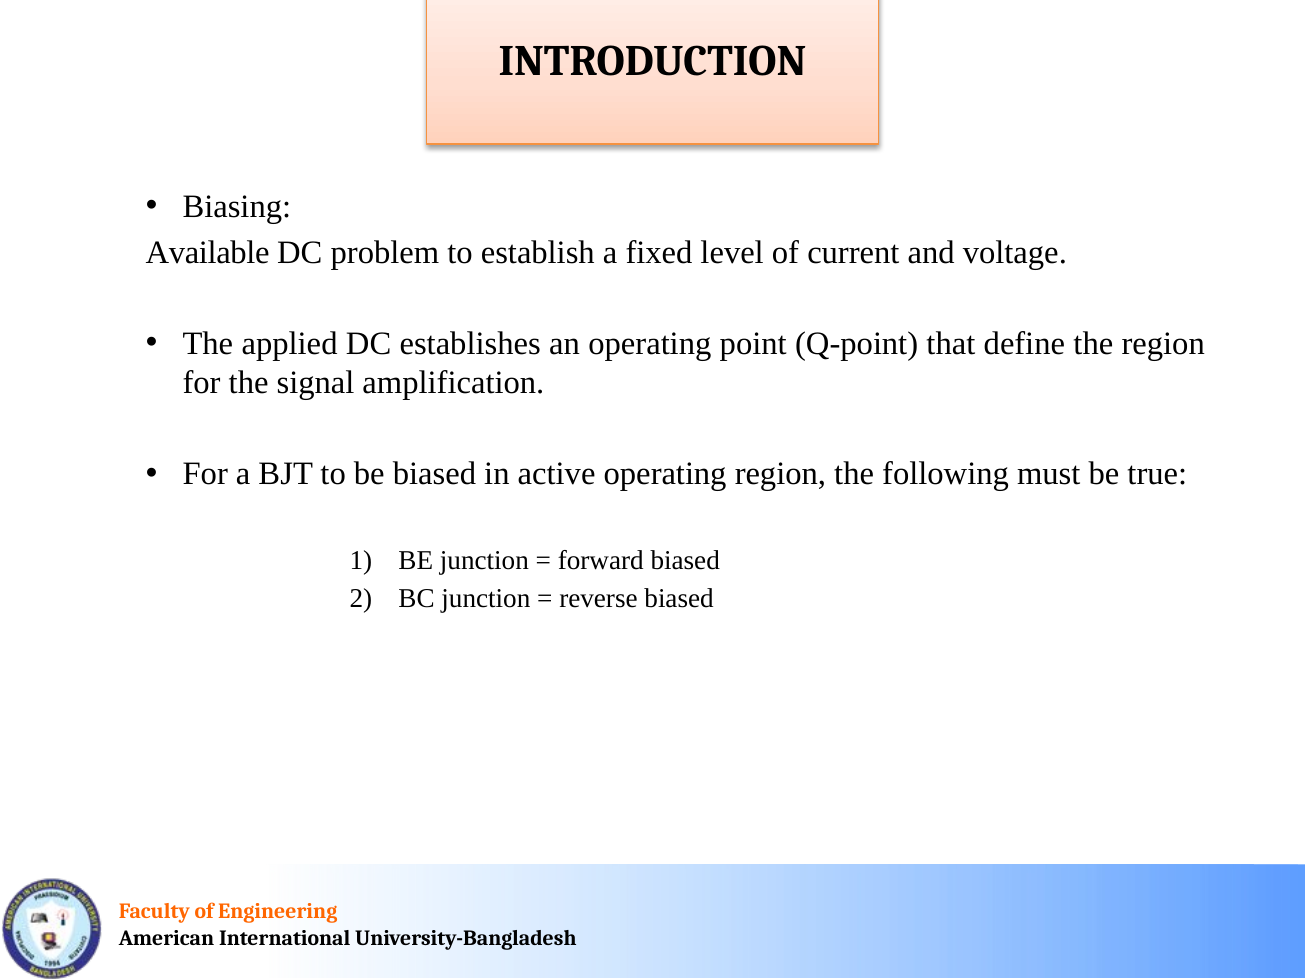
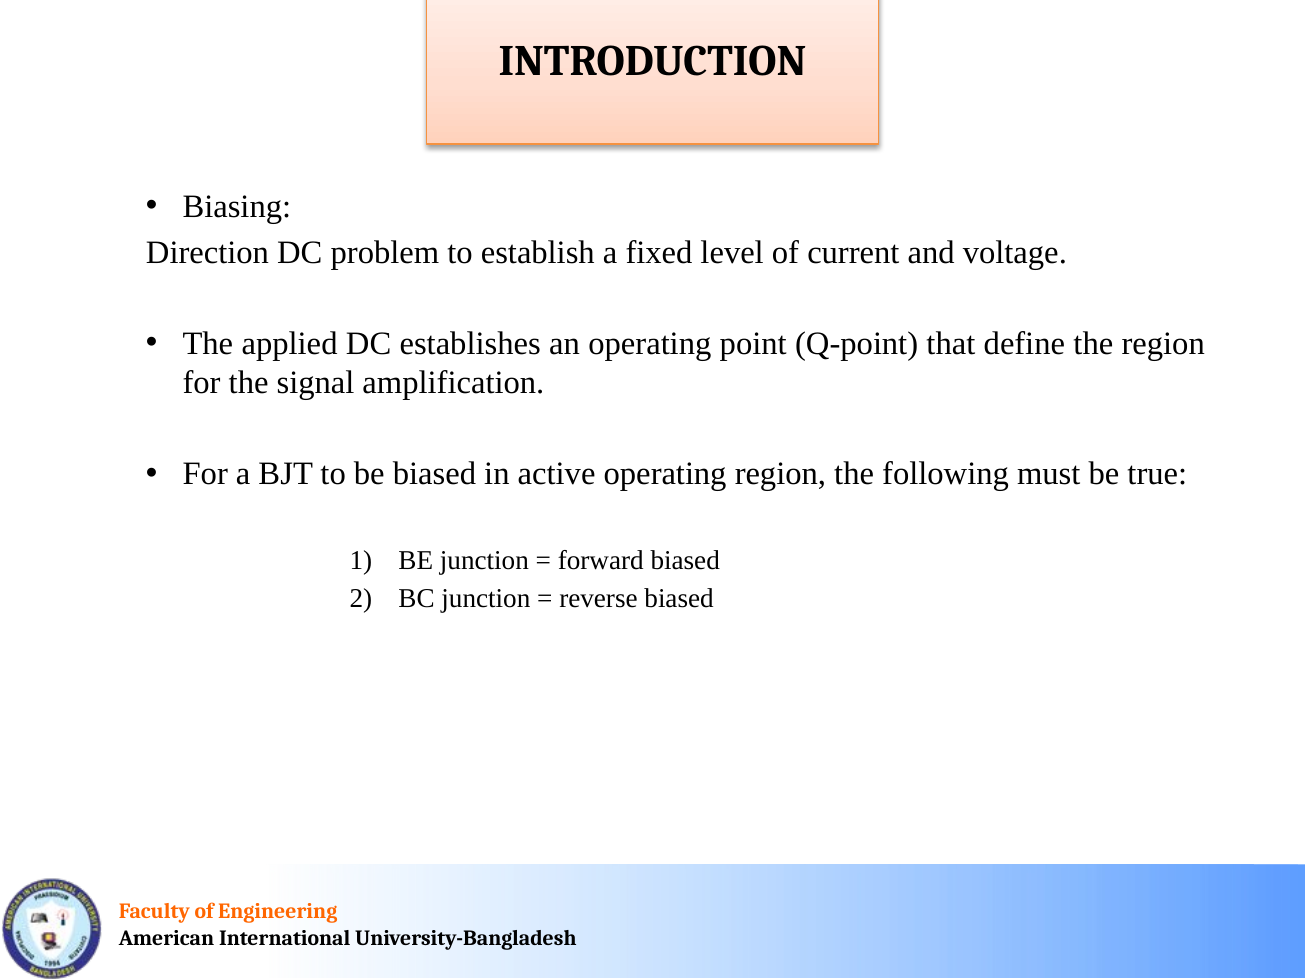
Available: Available -> Direction
